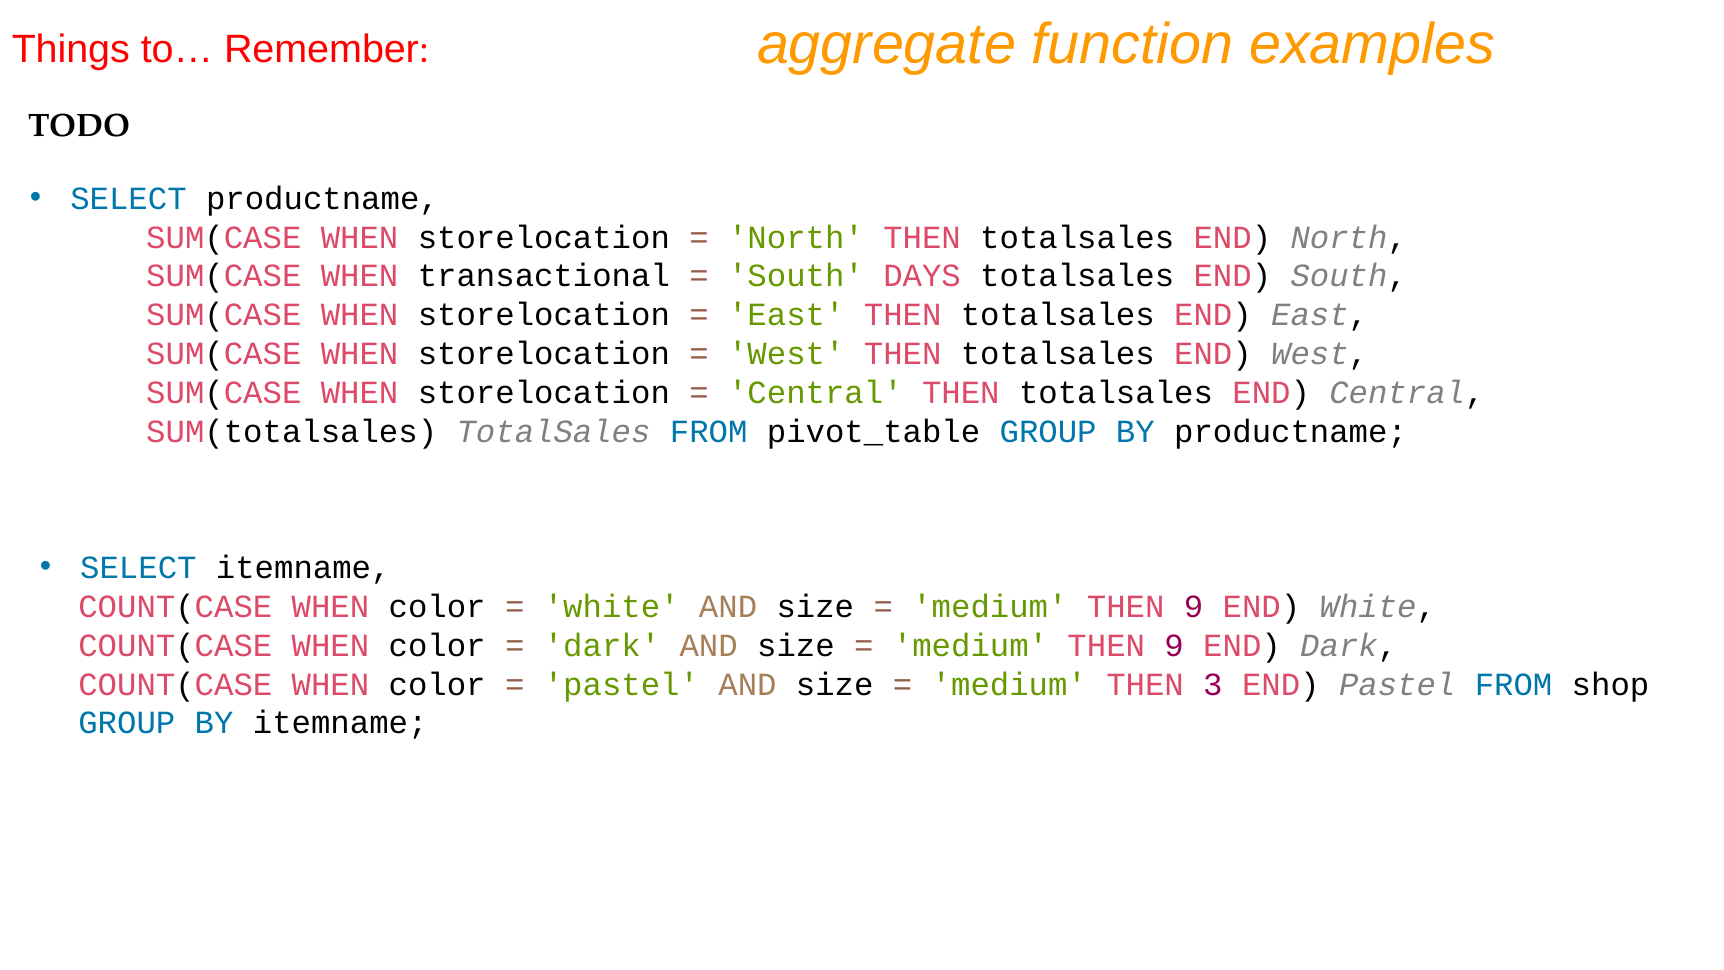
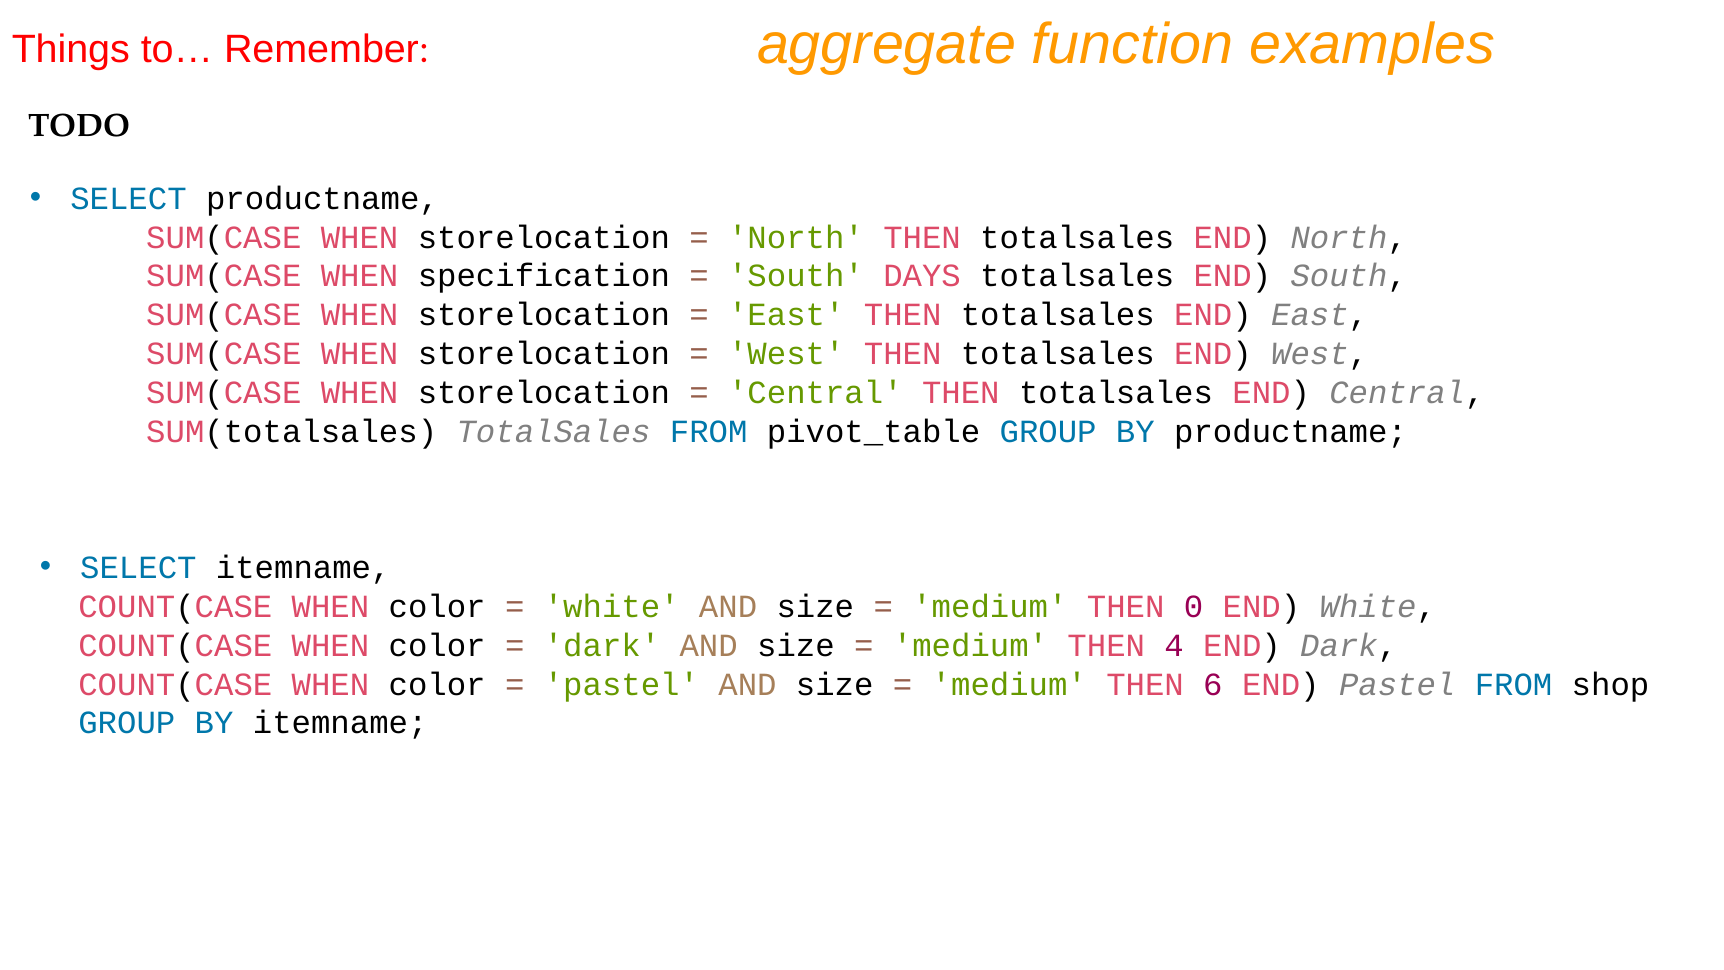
transactional: transactional -> specification
9 at (1194, 607): 9 -> 0
9 at (1174, 645): 9 -> 4
3: 3 -> 6
